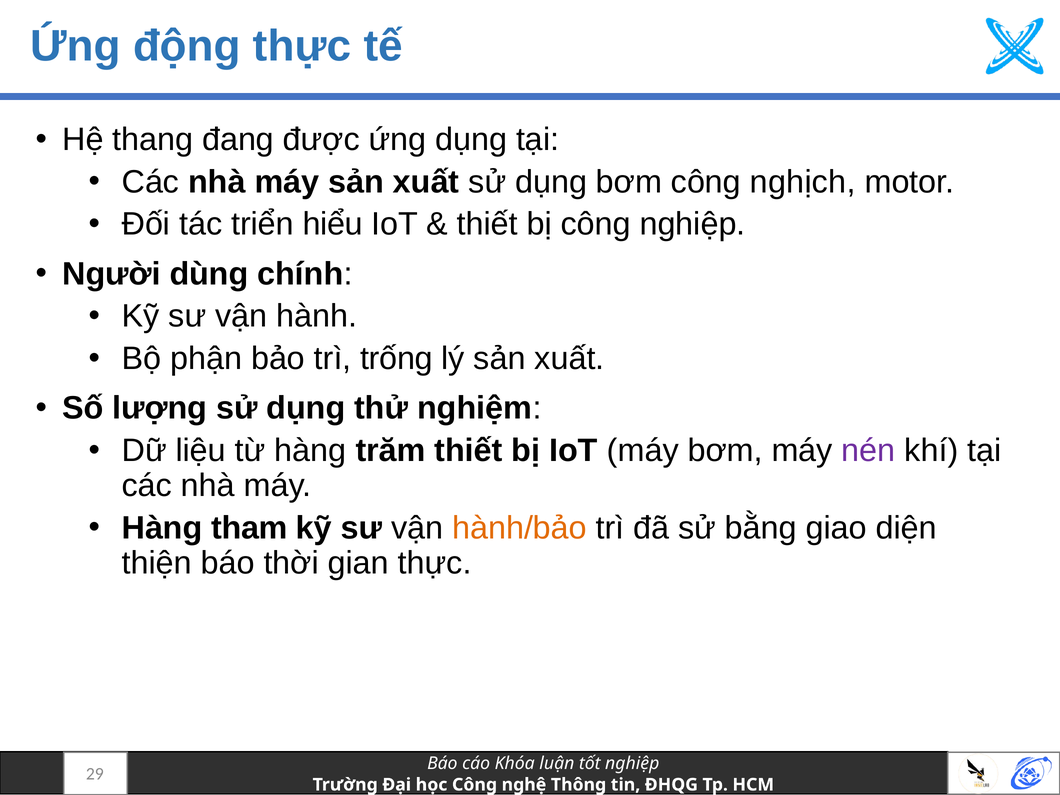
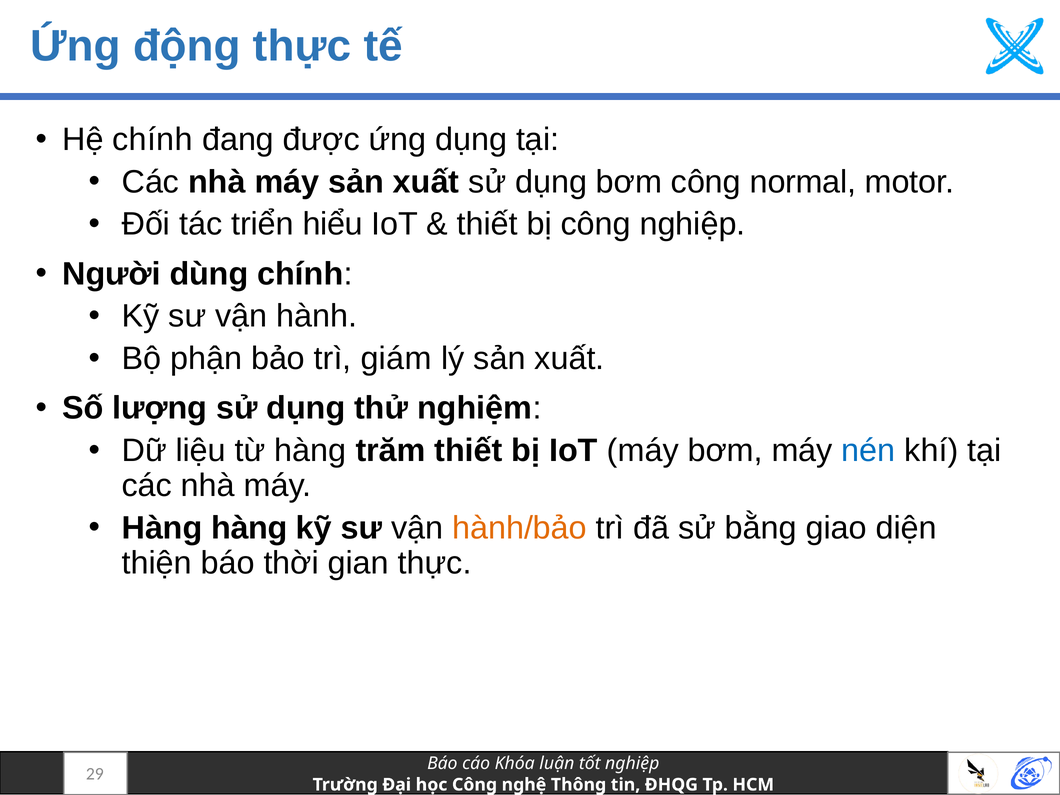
Hệ thang: thang -> chính
nghịch: nghịch -> normal
trống: trống -> giám
nén colour: purple -> blue
Hàng tham: tham -> hàng
